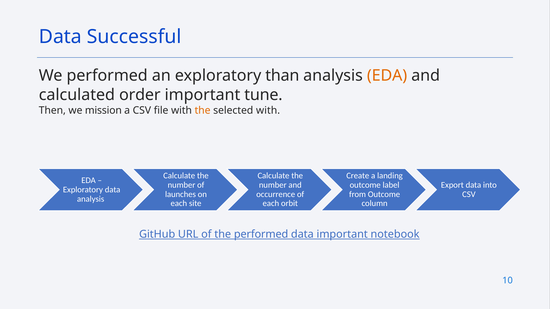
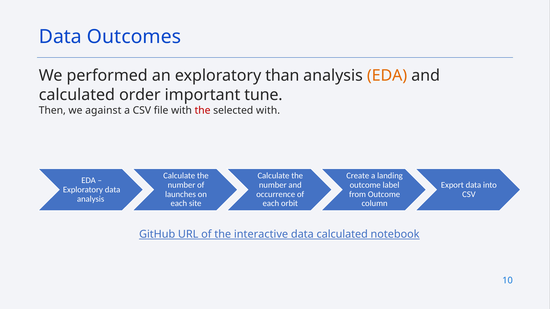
Successful: Successful -> Outcomes
mission: mission -> against
the at (203, 110) colour: orange -> red
the performed: performed -> interactive
data important: important -> calculated
